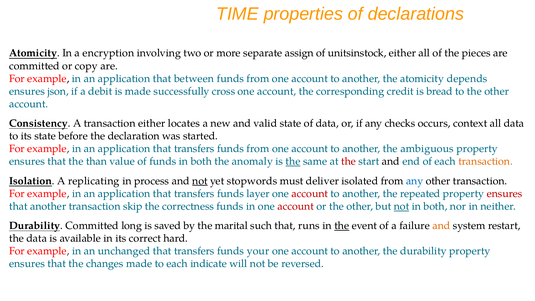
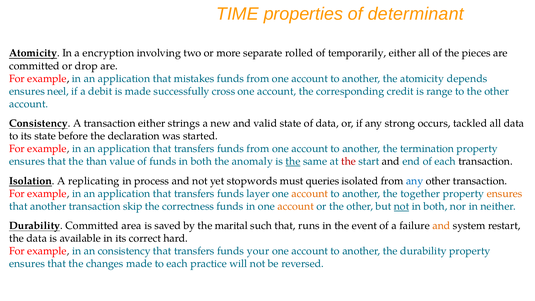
declarations: declarations -> determinant
assign: assign -> rolled
unitsinstock: unitsinstock -> temporarily
copy: copy -> drop
between: between -> mistakes
json: json -> neel
bread: bread -> range
locates: locates -> strings
checks: checks -> strong
context: context -> tackled
ambiguous: ambiguous -> termination
transaction at (486, 161) colour: orange -> black
not at (200, 181) underline: present -> none
deliver: deliver -> queries
account at (310, 194) colour: red -> orange
repeated: repeated -> together
ensures at (505, 194) colour: red -> orange
account at (296, 206) colour: red -> orange
long: long -> area
the at (342, 226) underline: present -> none
an unchanged: unchanged -> consistency
indicate: indicate -> practice
